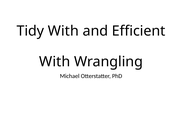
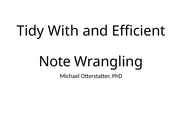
With at (55, 61): With -> Note
